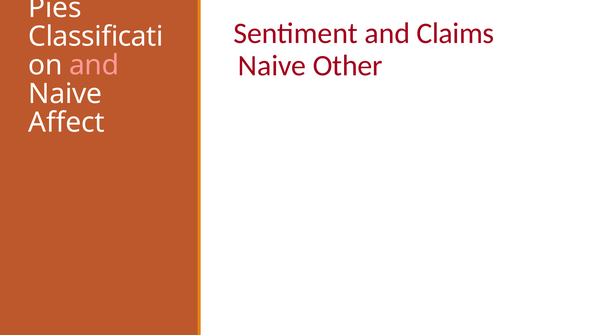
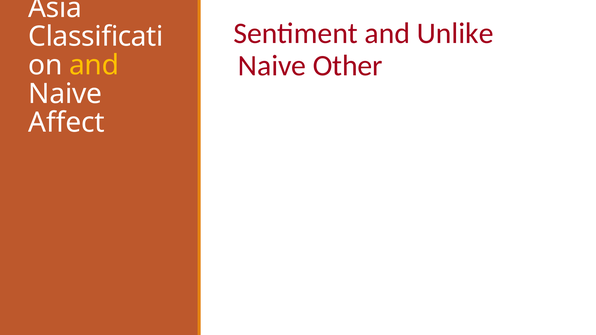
Pies: Pies -> Asia
Claims: Claims -> Unlike
and at (94, 65) colour: pink -> yellow
